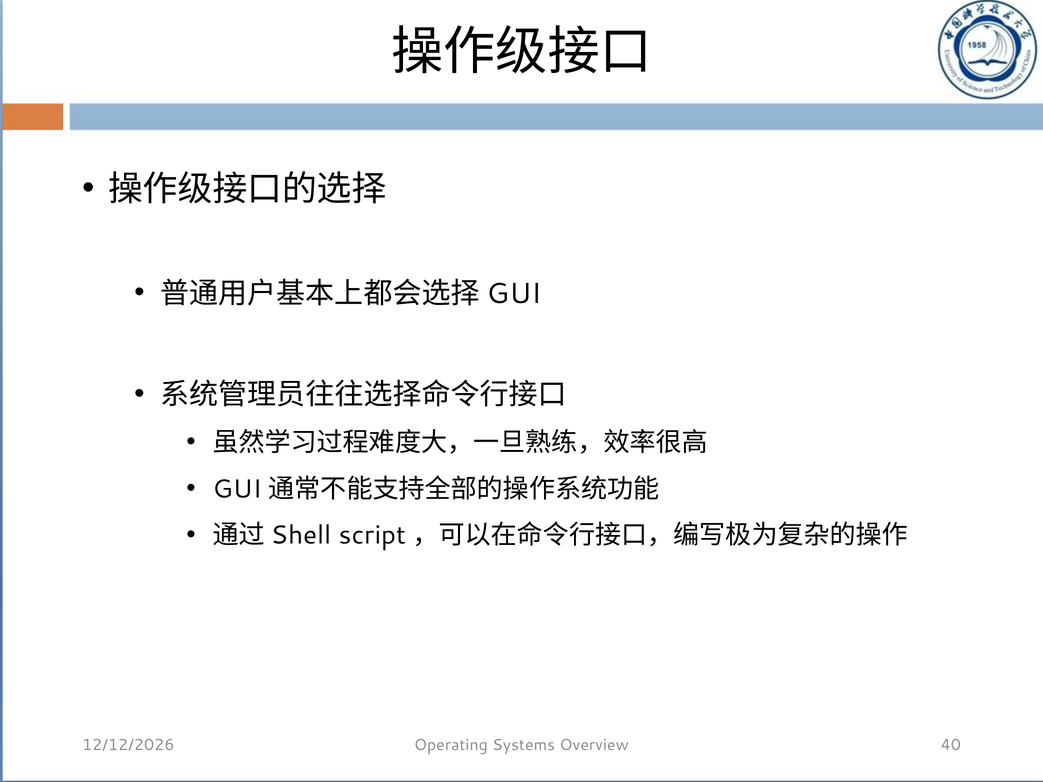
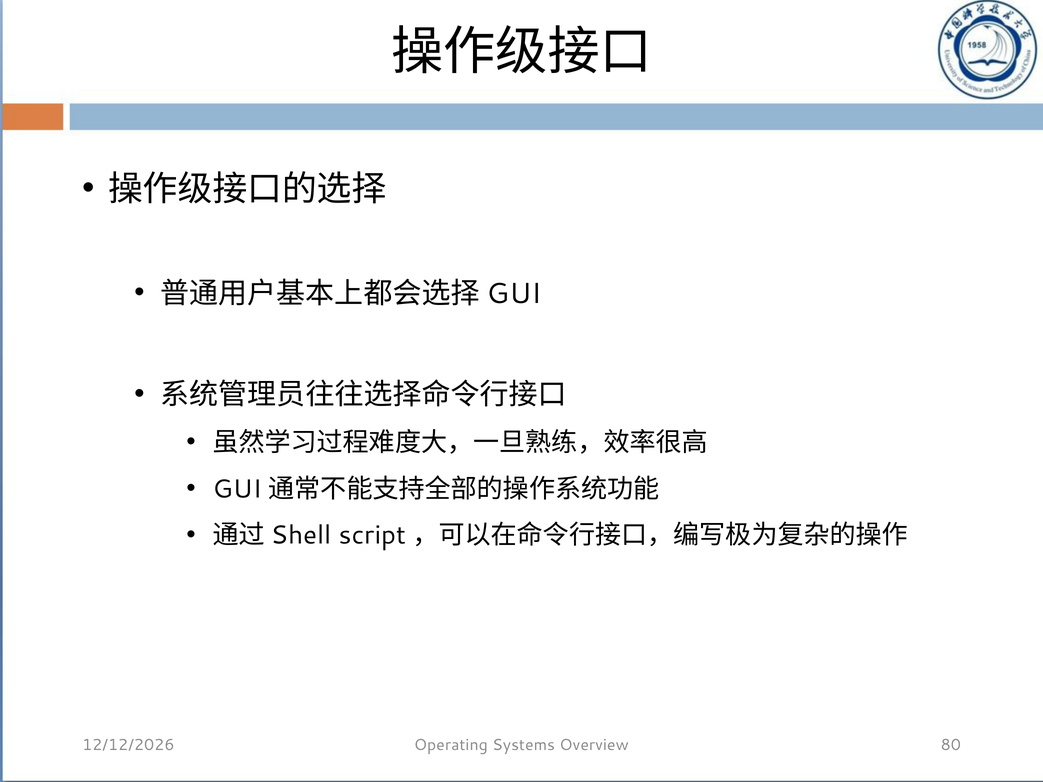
40: 40 -> 80
